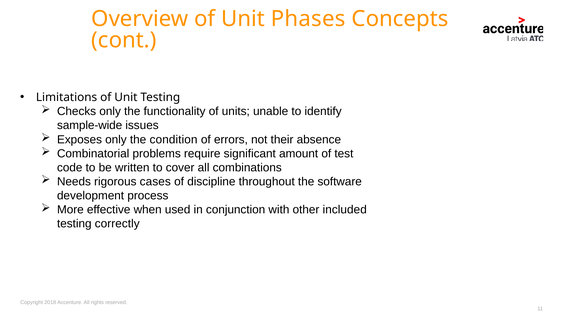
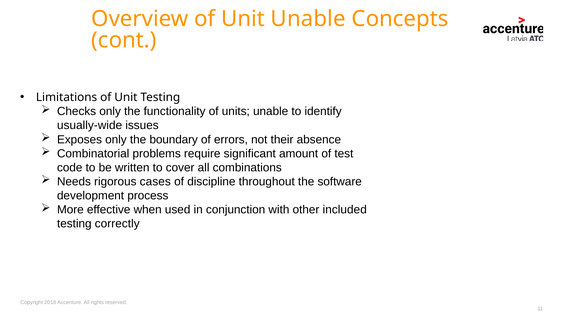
Unit Phases: Phases -> Unable
sample-wide: sample-wide -> usually-wide
condition: condition -> boundary
